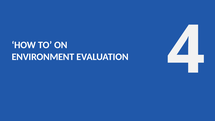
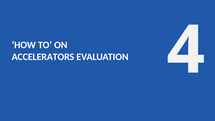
ENVIRONMENT: ENVIRONMENT -> ACCELERATORS
